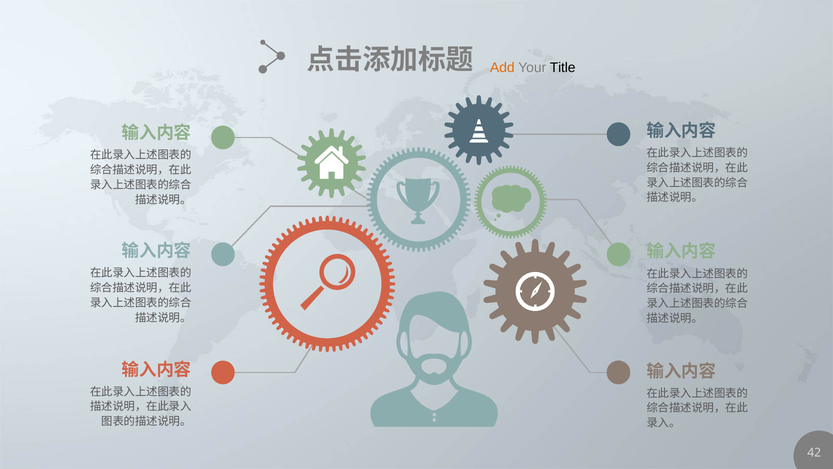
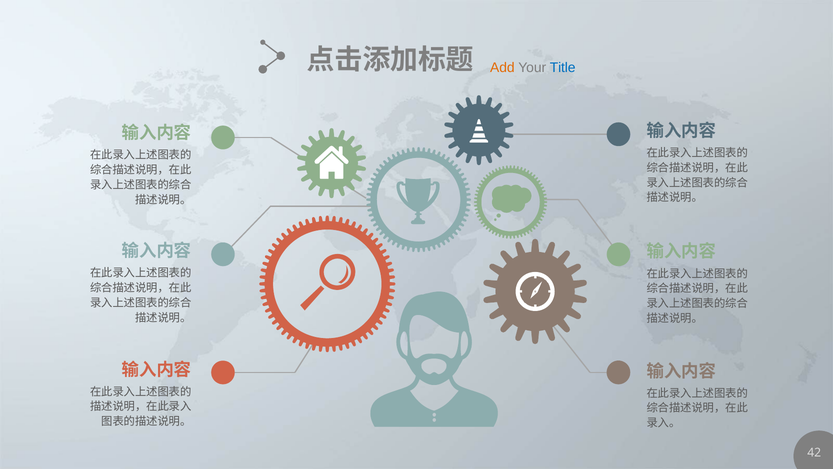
Title colour: black -> blue
